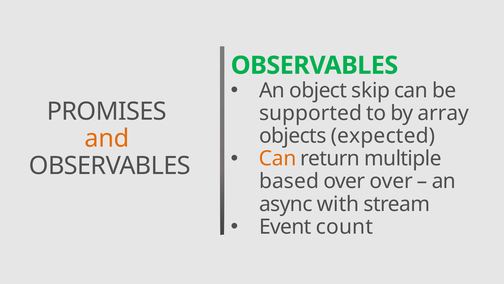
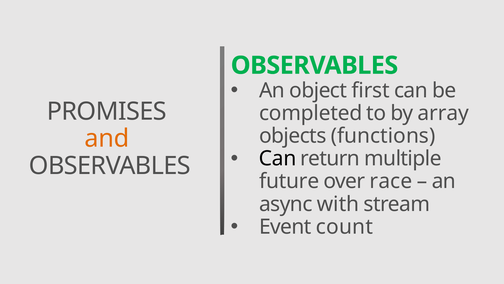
skip: skip -> first
supported: supported -> completed
expected: expected -> functions
Can at (278, 158) colour: orange -> black
based: based -> future
over over: over -> race
